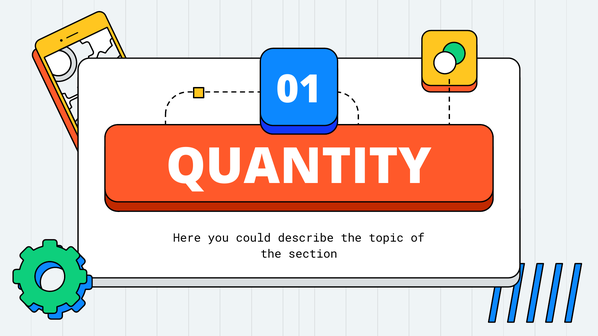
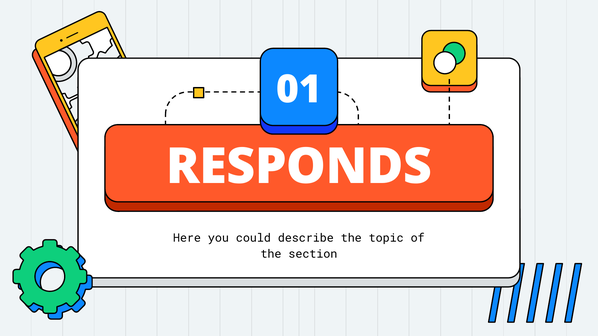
QUANTITY: QUANTITY -> RESPONDS
